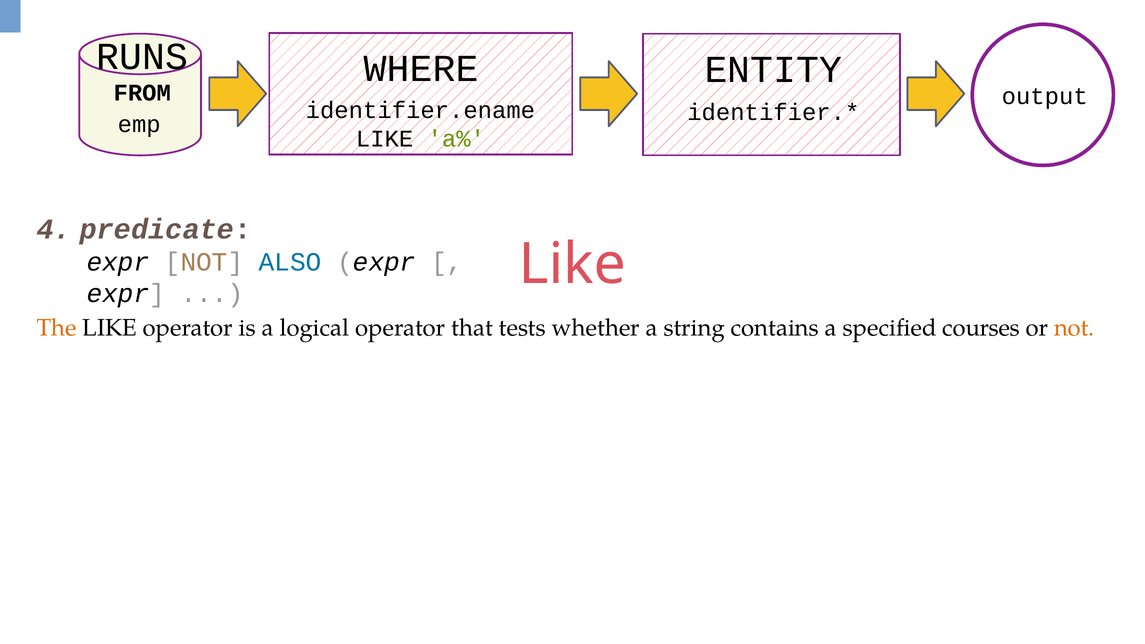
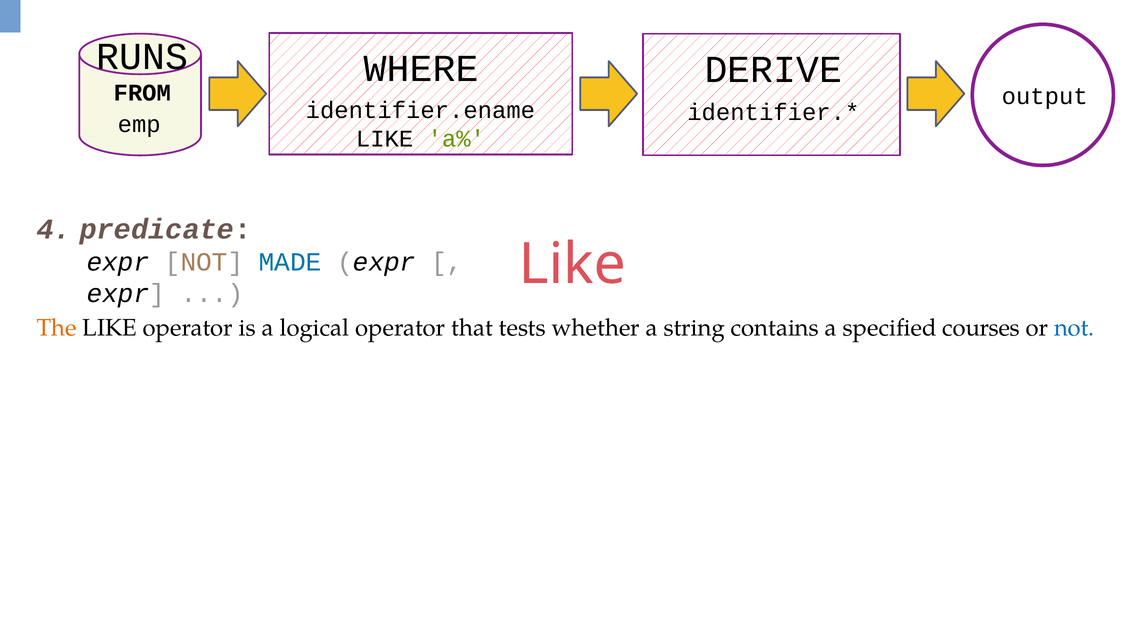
ENTITY: ENTITY -> DERIVE
ALSO: ALSO -> MADE
not at (1074, 328) colour: orange -> blue
